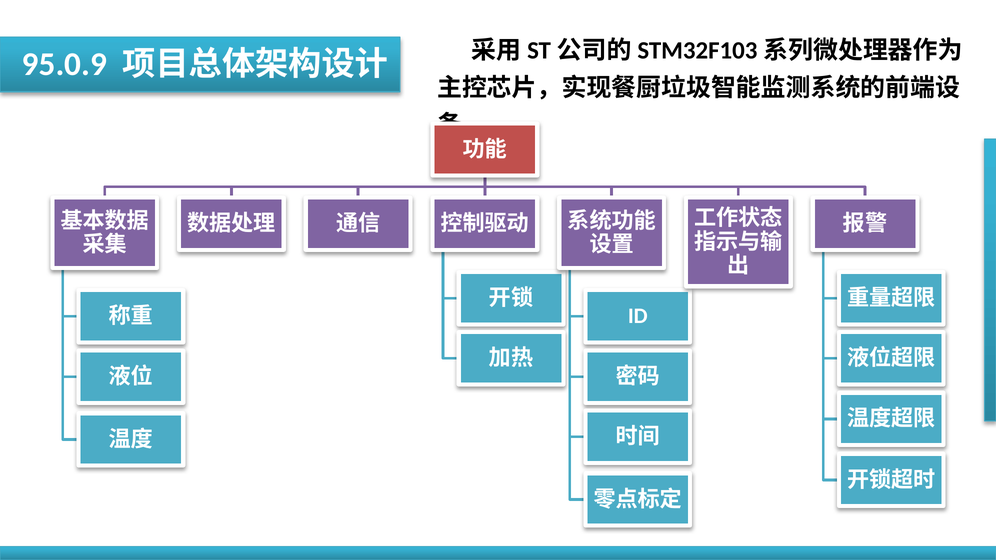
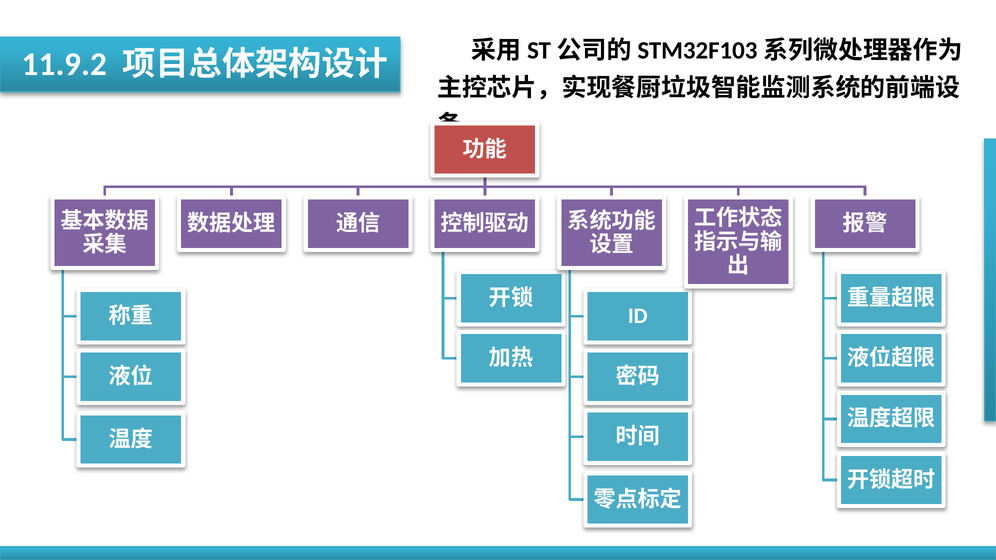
95.0.9: 95.0.9 -> 11.9.2
